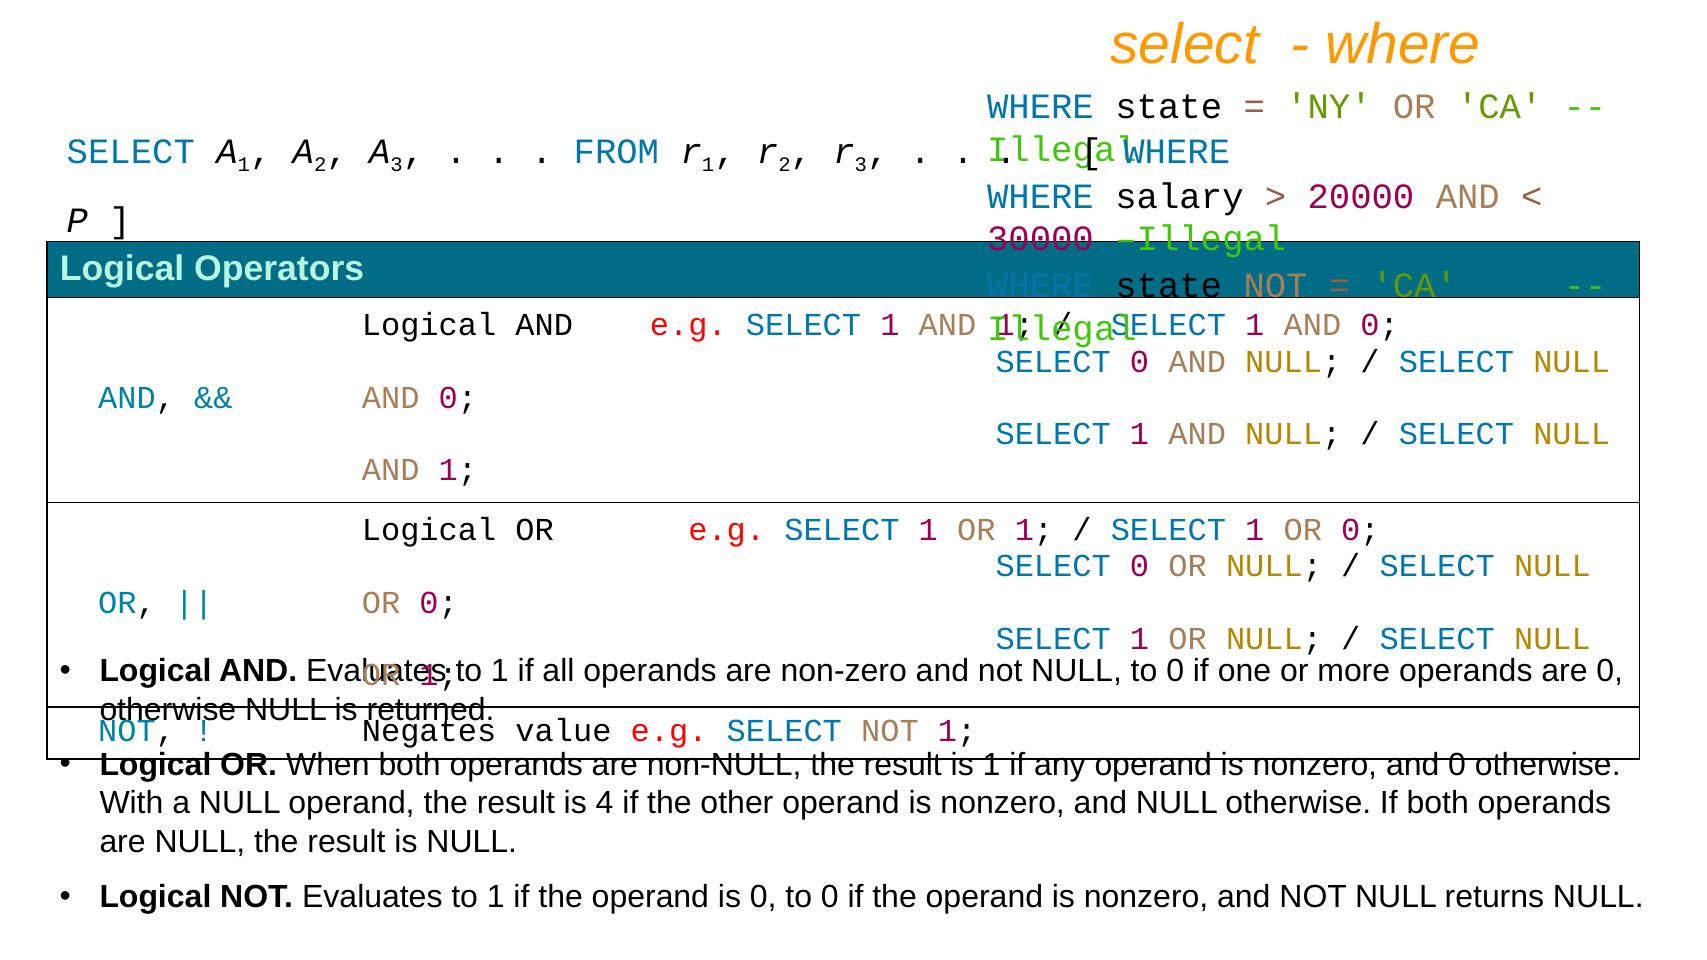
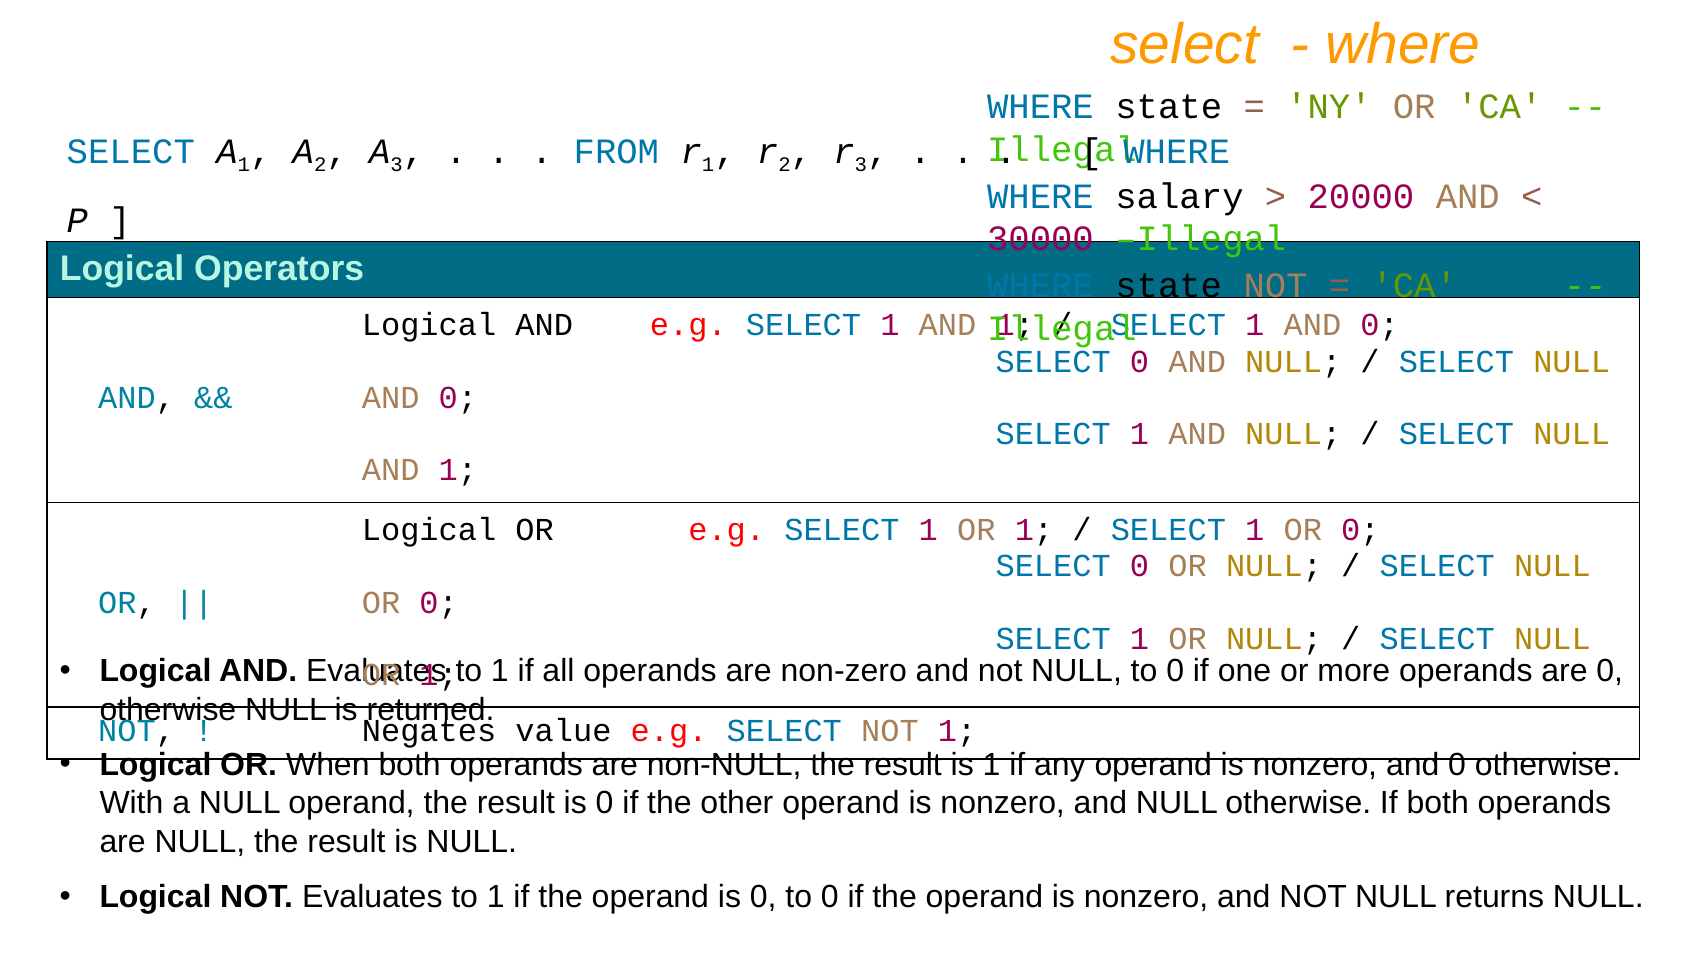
result is 4: 4 -> 0
